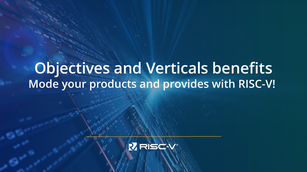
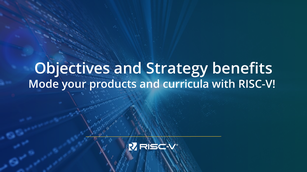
Verticals: Verticals -> Strategy
provides: provides -> curricula
